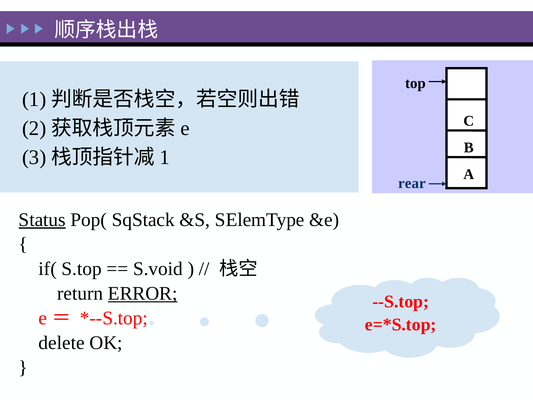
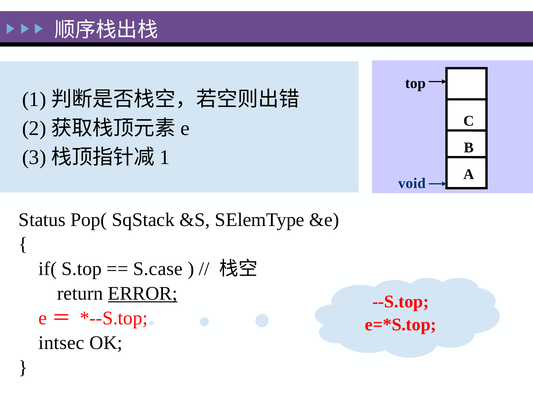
rear: rear -> void
Status underline: present -> none
S.void: S.void -> S.case
delete: delete -> intsec
